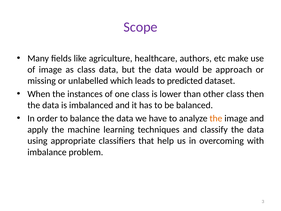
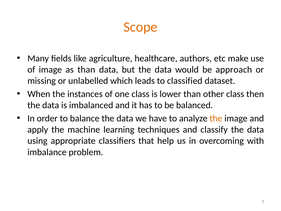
Scope colour: purple -> orange
as class: class -> than
predicted: predicted -> classified
